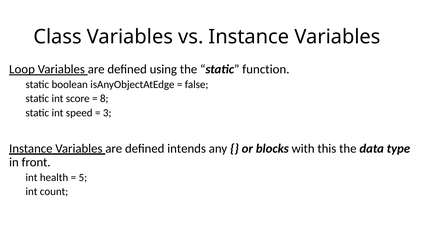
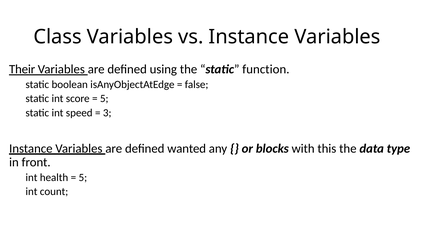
Loop: Loop -> Their
8 at (104, 98): 8 -> 5
intends: intends -> wanted
